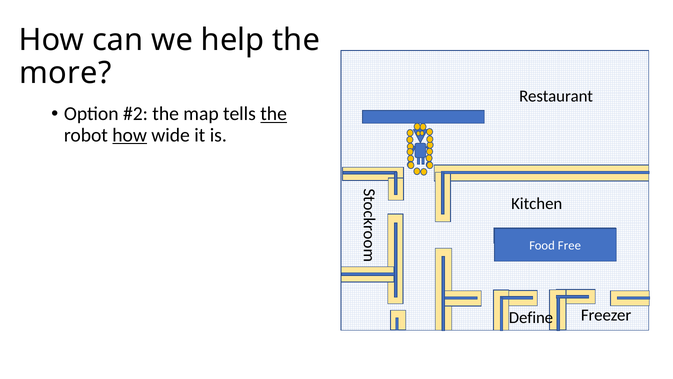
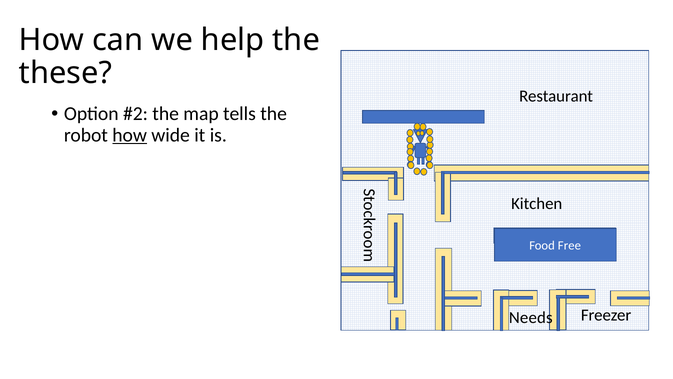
more: more -> these
the at (274, 114) underline: present -> none
Define: Define -> Needs
